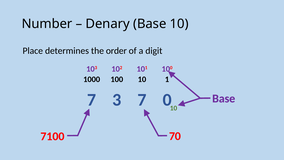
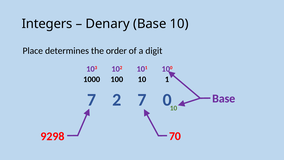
Number: Number -> Integers
3: 3 -> 2
7100: 7100 -> 9298
